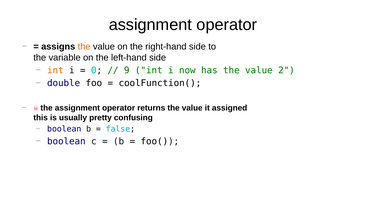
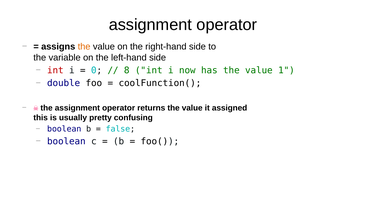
int at (55, 70) colour: orange -> red
9: 9 -> 8
2: 2 -> 1
